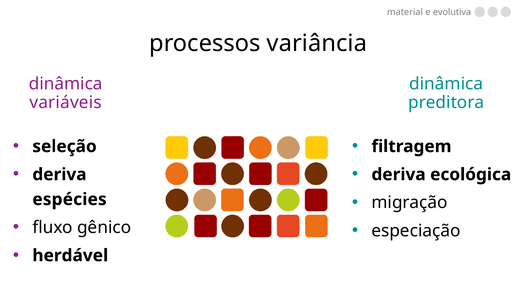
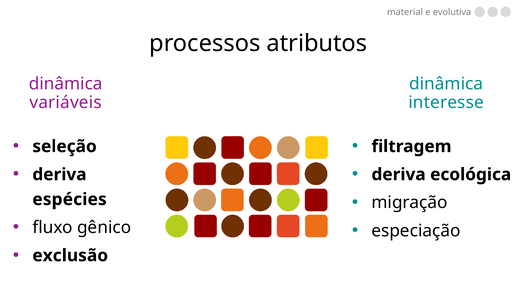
variância: variância -> atributos
preditora: preditora -> interesse
herdável: herdável -> exclusão
